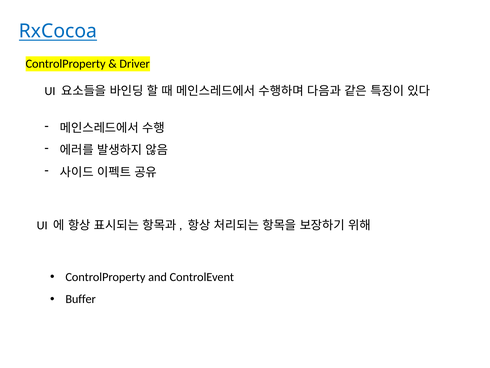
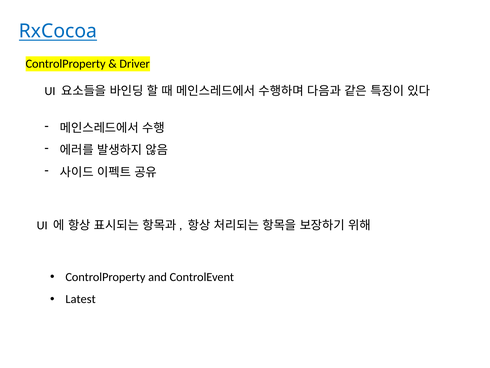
Buffer: Buffer -> Latest
